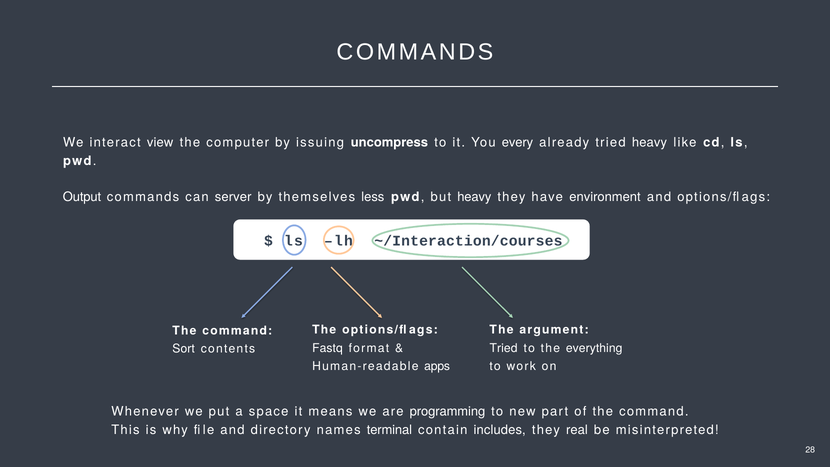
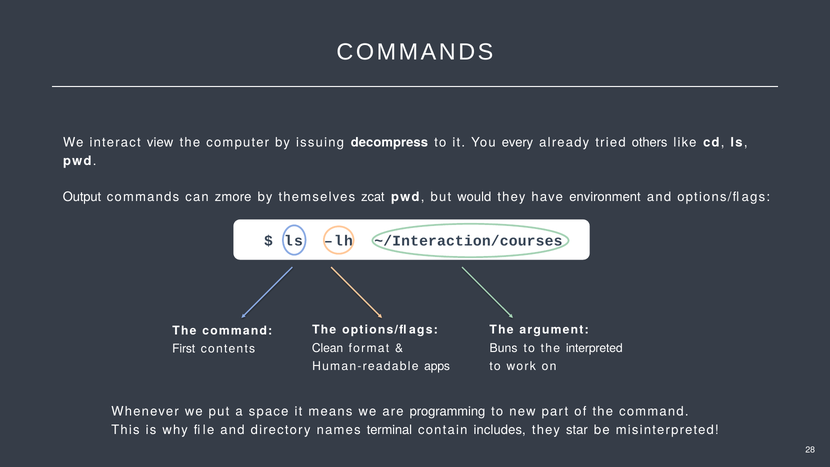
uncompress: uncompress -> decompress
tried heavy: heavy -> others
server: server -> zmore
less: less -> zcat
but heavy: heavy -> would
Fastq: Fastq -> Clean
Tried at (504, 348): Tried -> Buns
everything: everything -> interpreted
Sort: Sort -> First
real: real -> star
